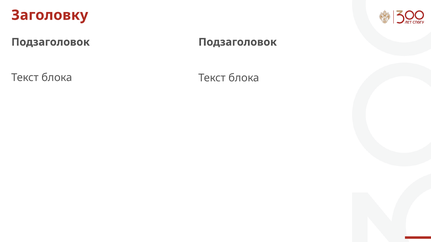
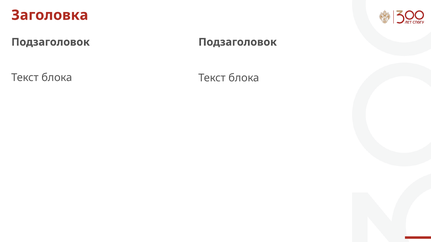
Заголовку: Заголовку -> Заголовка
